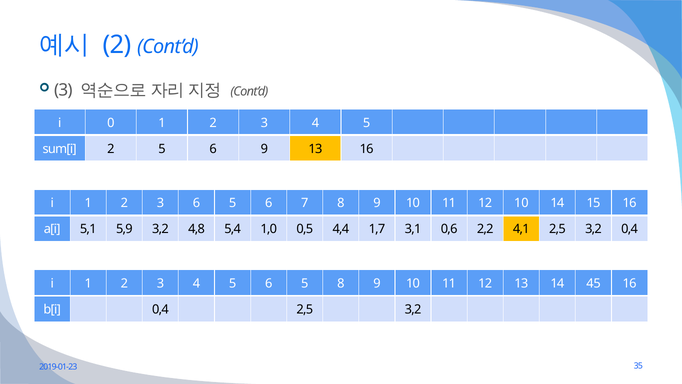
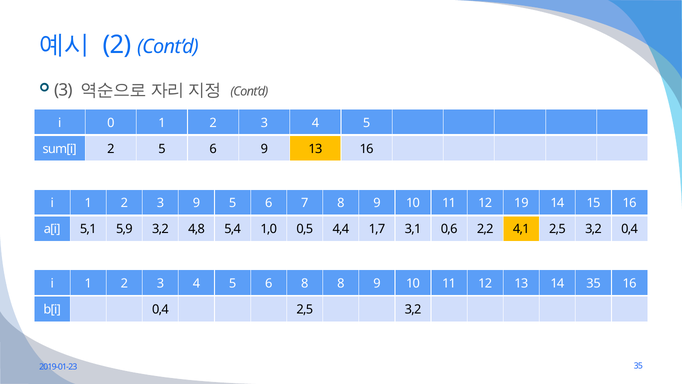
3 6: 6 -> 9
12 10: 10 -> 19
5 6 5: 5 -> 8
14 45: 45 -> 35
